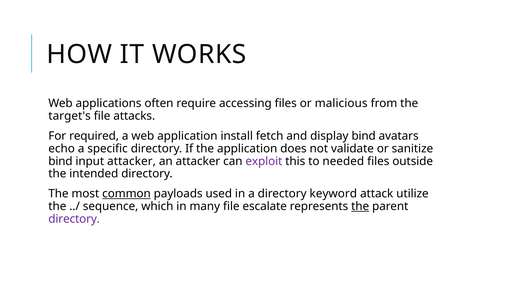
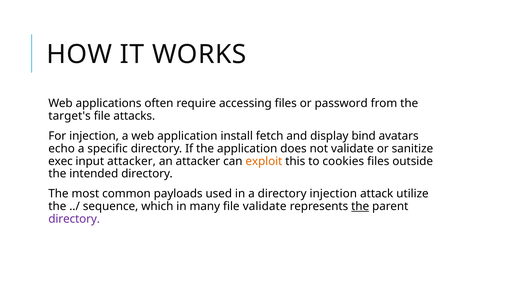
malicious: malicious -> password
For required: required -> injection
bind at (60, 161): bind -> exec
exploit colour: purple -> orange
needed: needed -> cookies
common underline: present -> none
directory keyword: keyword -> injection
file escalate: escalate -> validate
